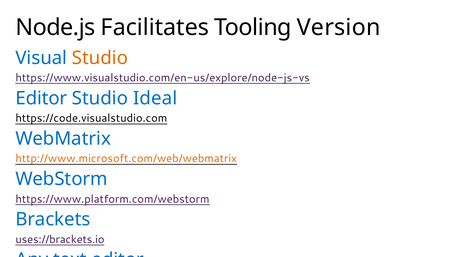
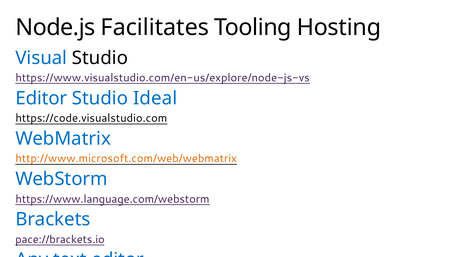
Version: Version -> Hosting
Studio at (100, 58) colour: orange -> black
https://www.platform.com/webstorm: https://www.platform.com/webstorm -> https://www.language.com/webstorm
uses://brackets.io: uses://brackets.io -> pace://brackets.io
